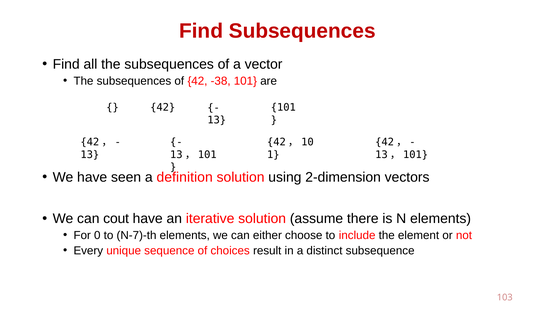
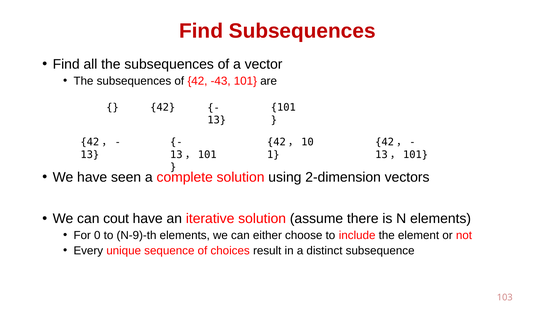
-38: -38 -> -43
definition: definition -> complete
N-7)-th: N-7)-th -> N-9)-th
